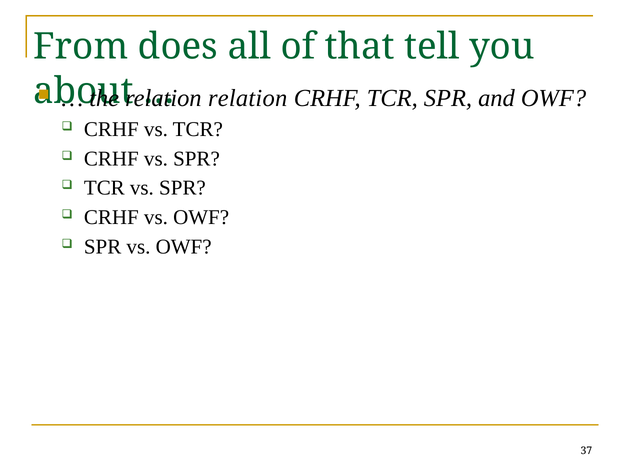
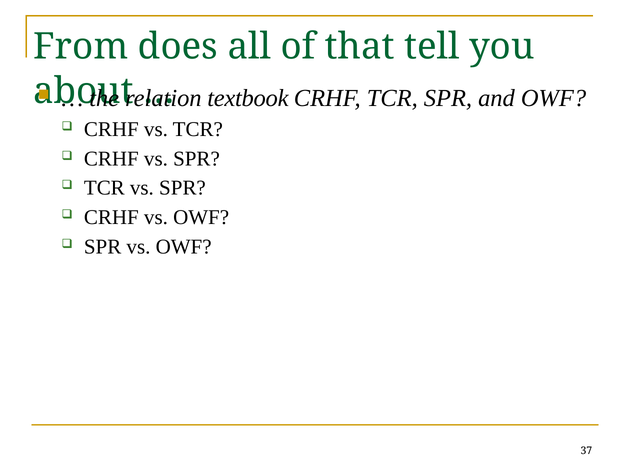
relation at (248, 98): relation -> textbook
